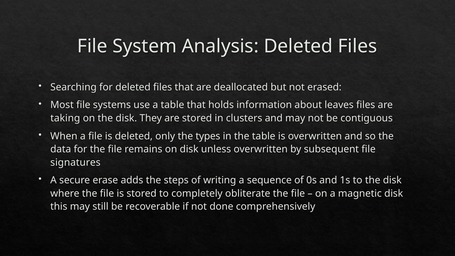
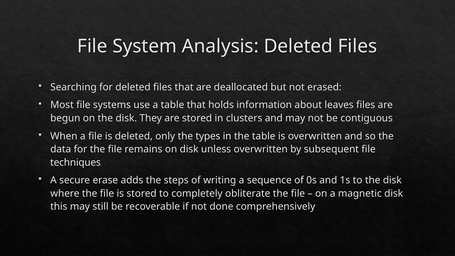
taking: taking -> begun
signatures: signatures -> techniques
